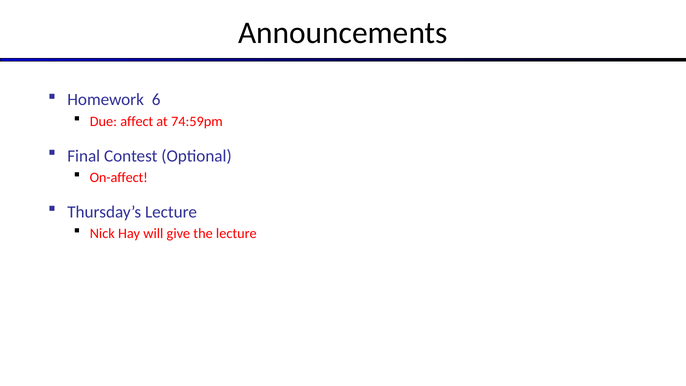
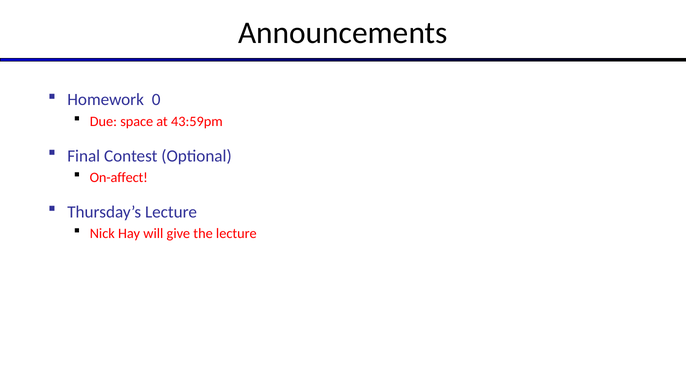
6: 6 -> 0
affect: affect -> space
74:59pm: 74:59pm -> 43:59pm
